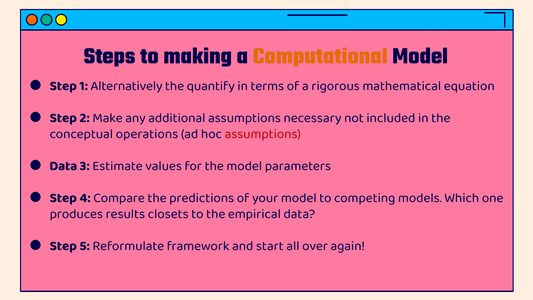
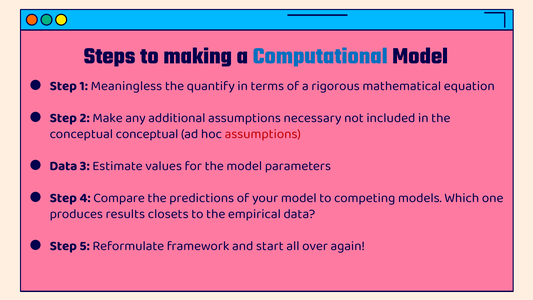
Computational colour: orange -> blue
Alternatively: Alternatively -> Meaningless
conceptual operations: operations -> conceptual
